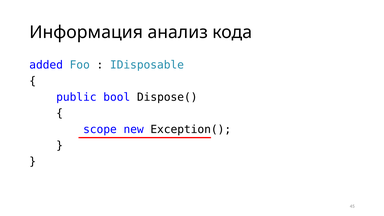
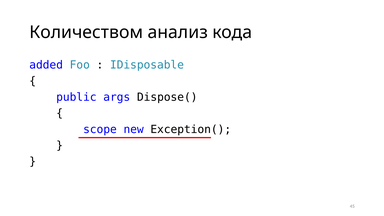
Информация: Информация -> Количеством
bool: bool -> args
